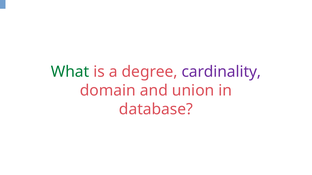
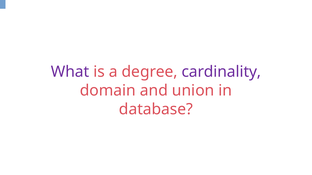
What colour: green -> purple
